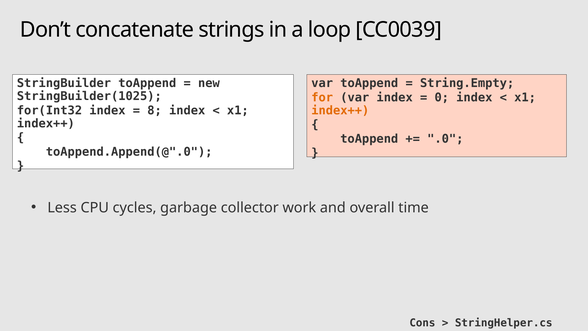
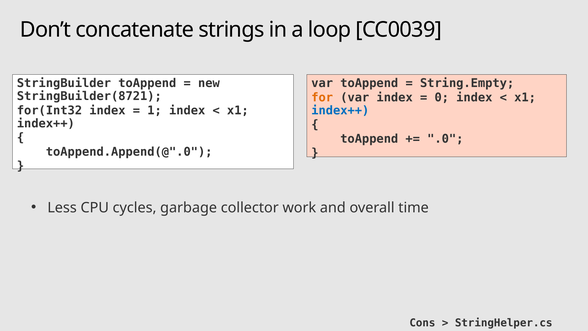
StringBuilder(1025: StringBuilder(1025 -> StringBuilder(8721
8: 8 -> 1
index++ at (340, 110) colour: orange -> blue
